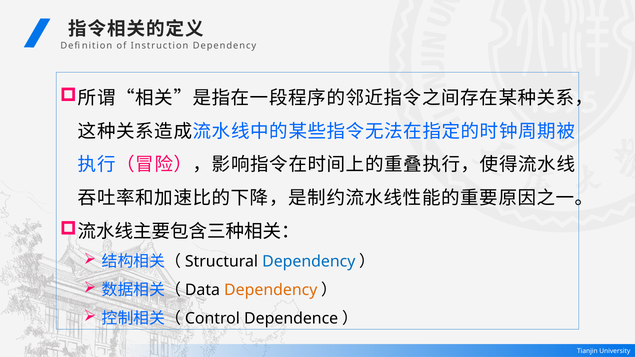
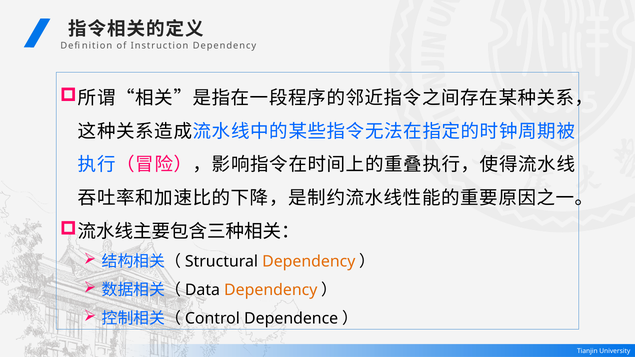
Dependency at (309, 262) colour: blue -> orange
